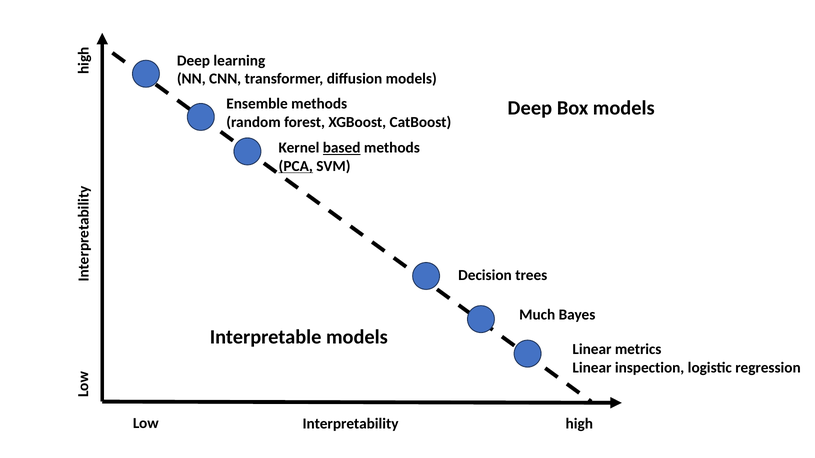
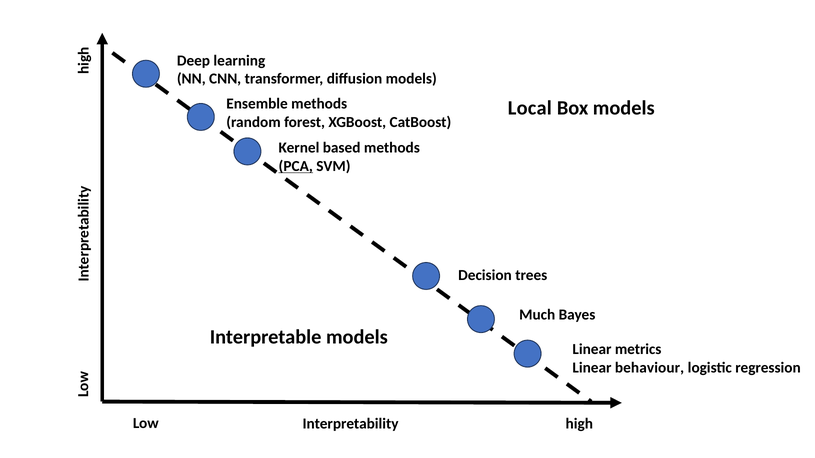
Deep at (530, 108): Deep -> Local
based underline: present -> none
inspection: inspection -> behaviour
